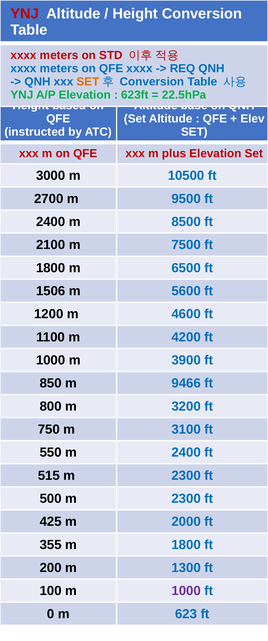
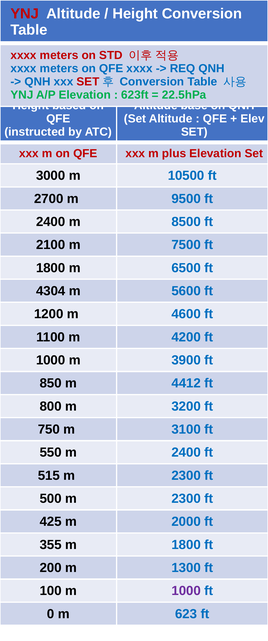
SET at (88, 82) colour: orange -> red
1506: 1506 -> 4304
9466: 9466 -> 4412
